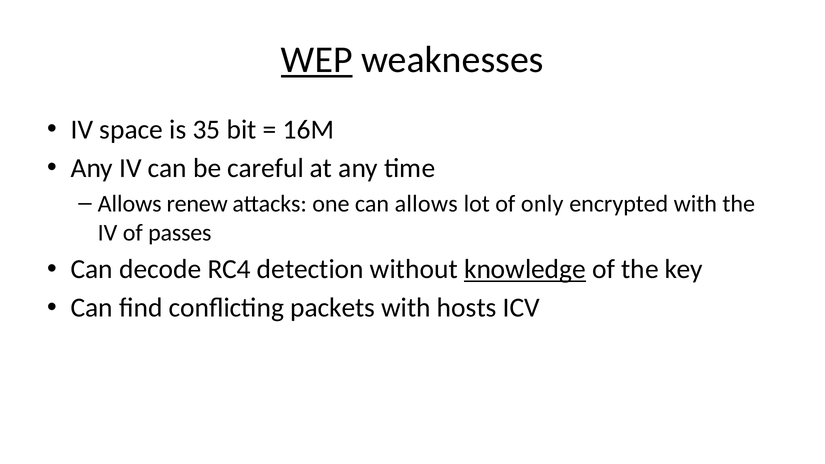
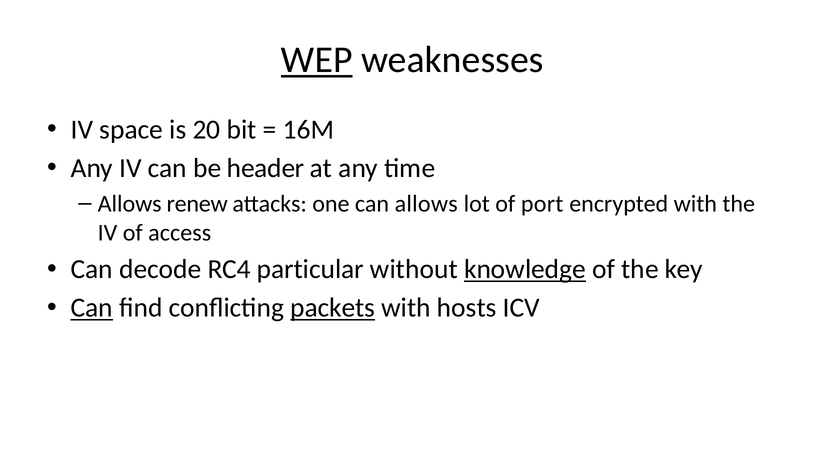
35: 35 -> 20
careful: careful -> header
only: only -> port
passes: passes -> access
detection: detection -> particular
Can at (92, 308) underline: none -> present
packets underline: none -> present
